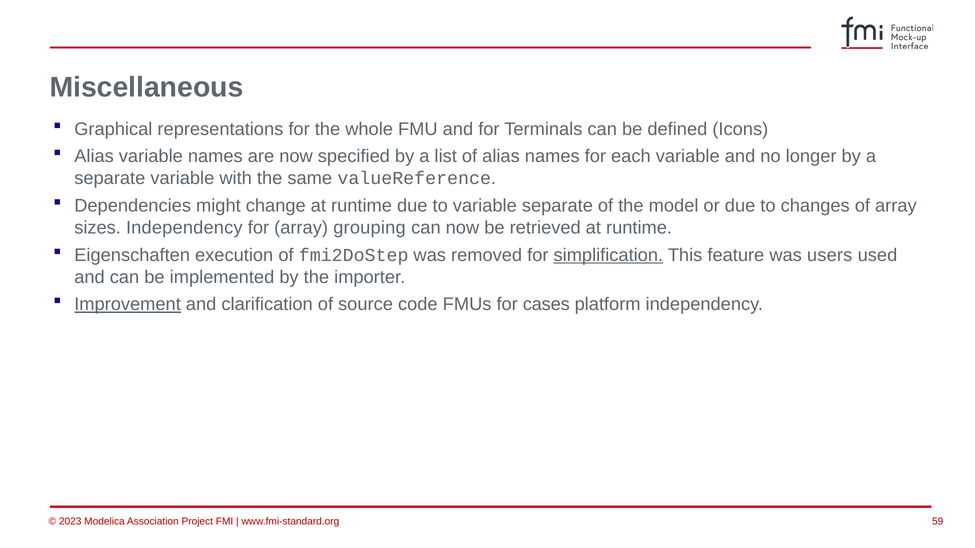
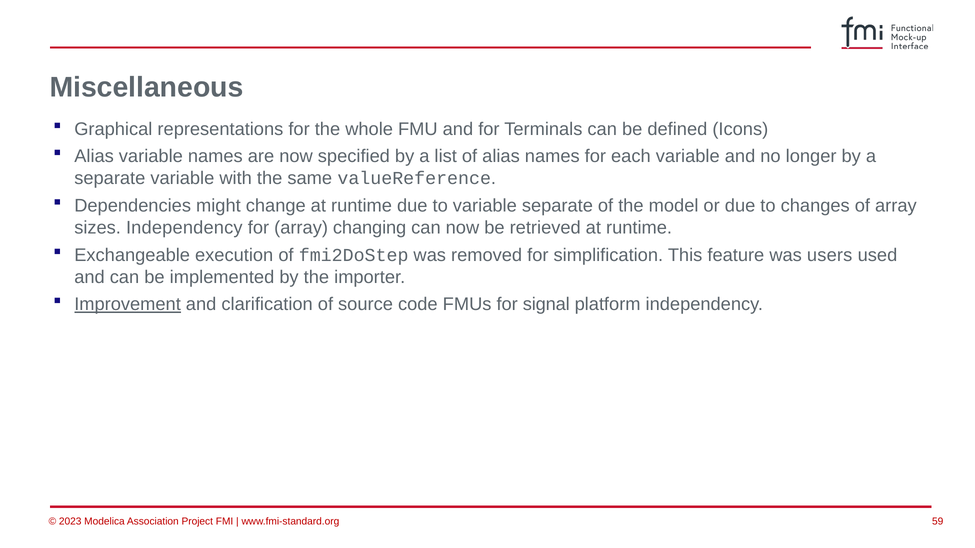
grouping: grouping -> changing
Eigenschaften: Eigenschaften -> Exchangeable
simplification underline: present -> none
cases: cases -> signal
